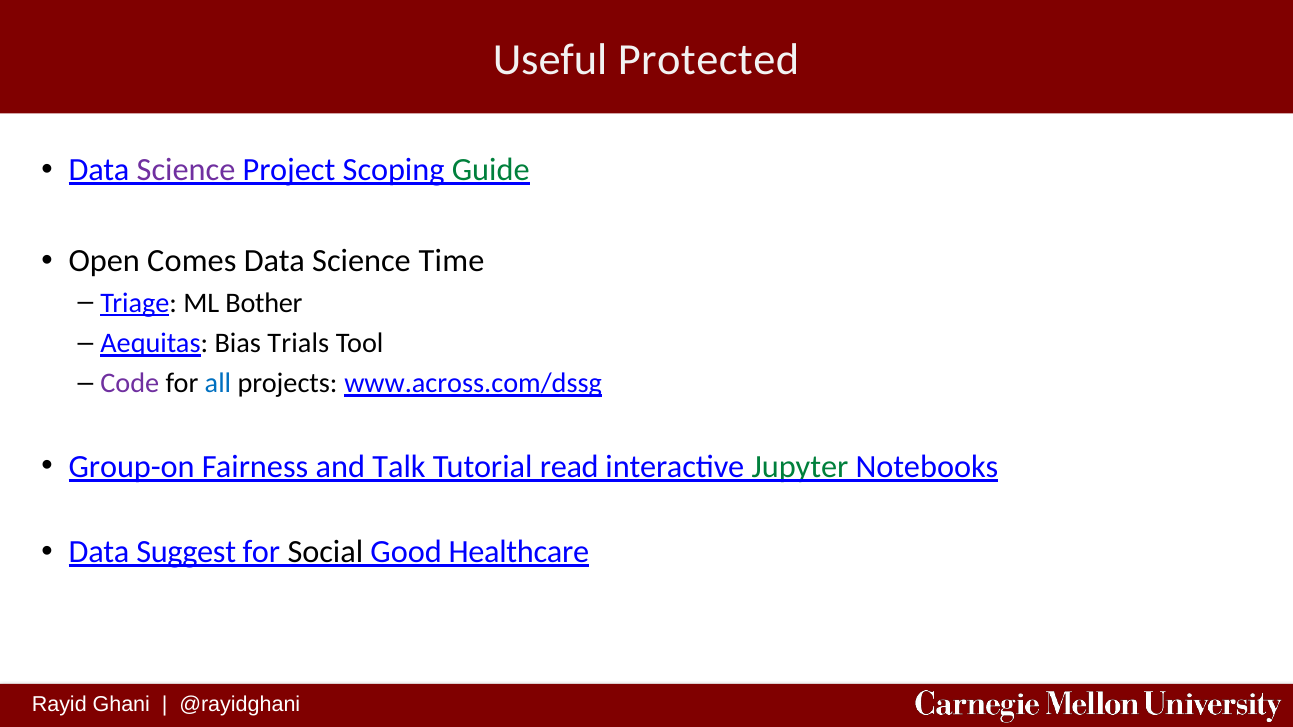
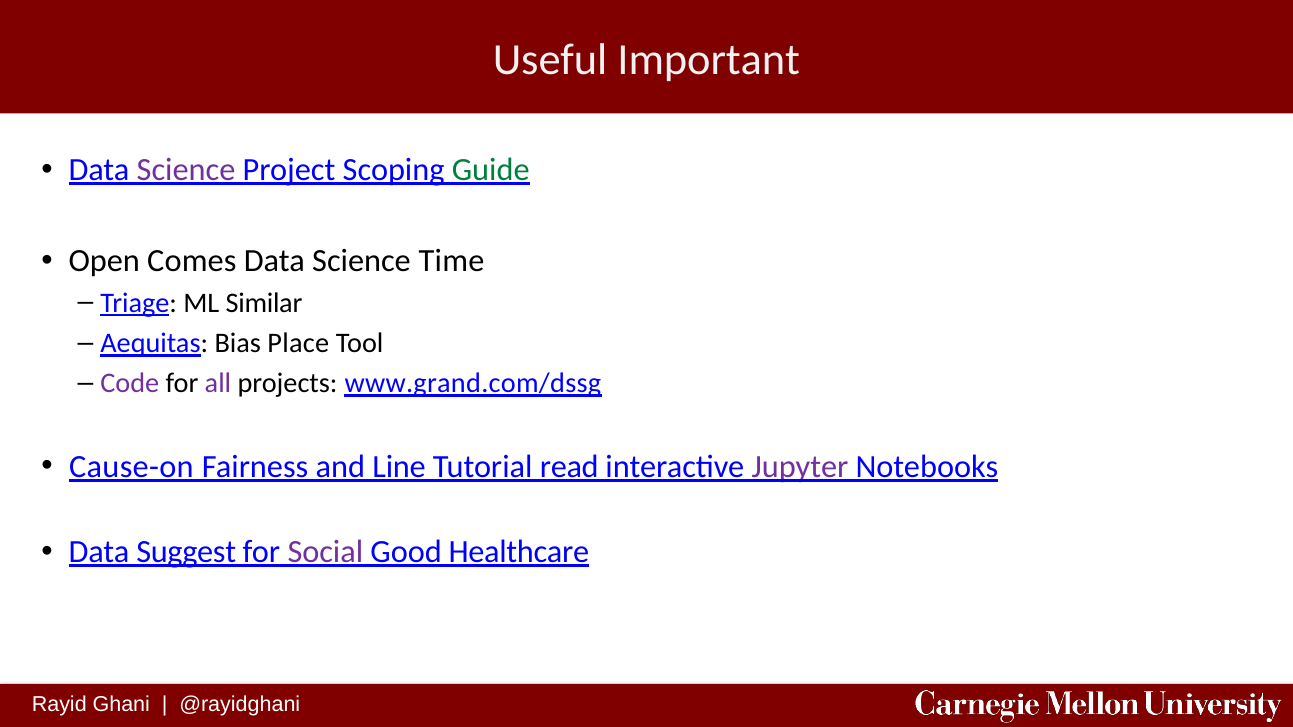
Protected: Protected -> Important
Bother: Bother -> Similar
Trials: Trials -> Place
all colour: blue -> purple
www.across.com/dssg: www.across.com/dssg -> www.grand.com/dssg
Group-on: Group-on -> Cause-on
Talk: Talk -> Line
Jupyter colour: green -> purple
Social colour: black -> purple
